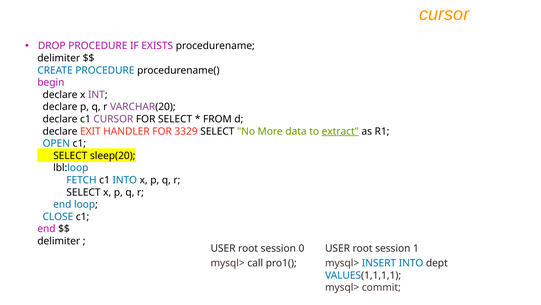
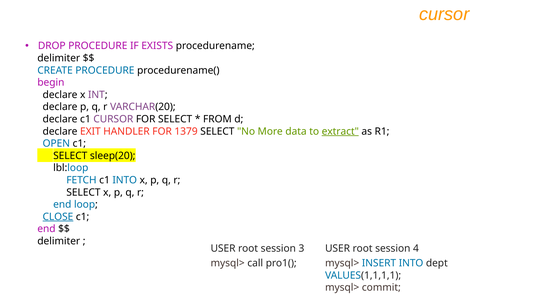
3329: 3329 -> 1379
CLOSE underline: none -> present
0: 0 -> 3
1: 1 -> 4
